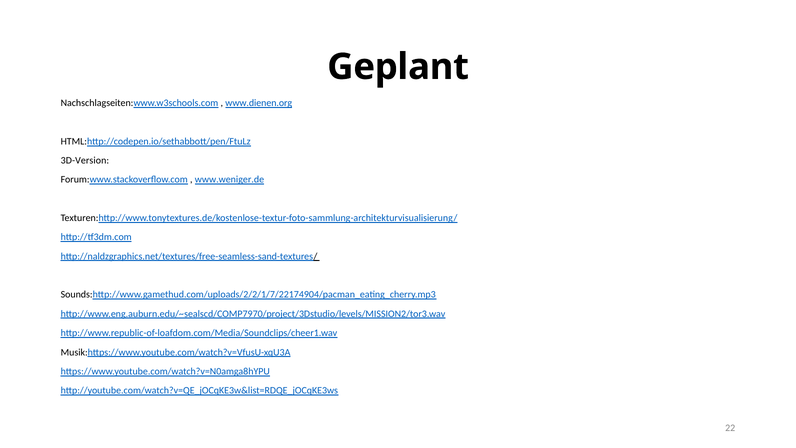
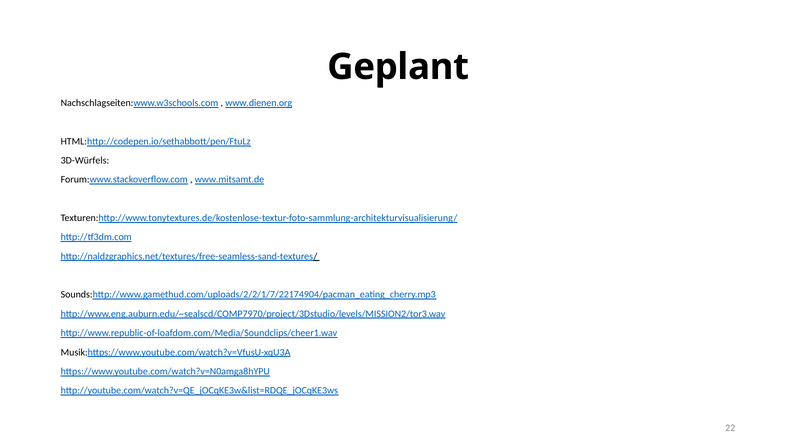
3D-Version: 3D-Version -> 3D-Würfels
www.weniger.de: www.weniger.de -> www.mitsamt.de
